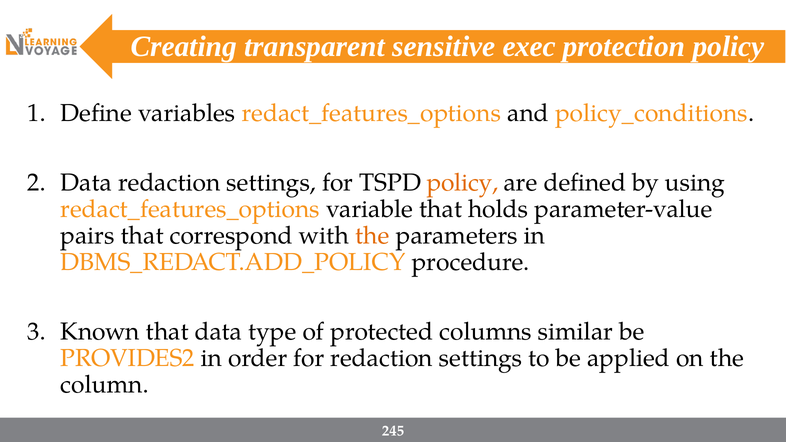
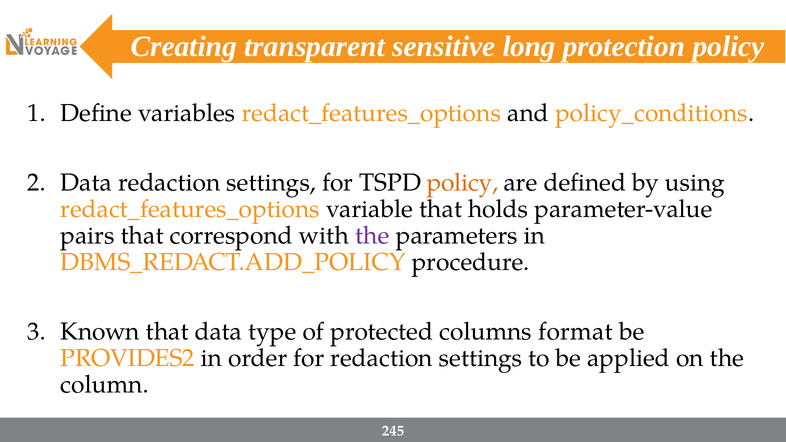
exec: exec -> long
the at (372, 236) colour: orange -> purple
similar: similar -> format
